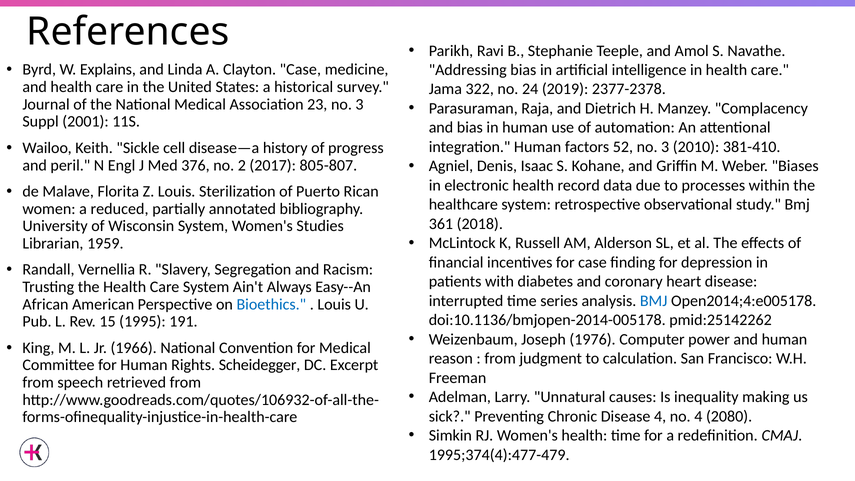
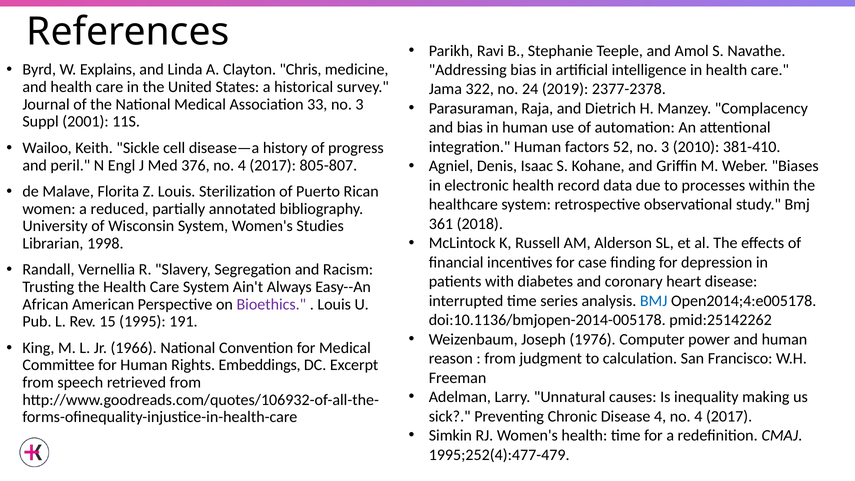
Clayton Case: Case -> Chris
23: 23 -> 33
376 no 2: 2 -> 4
1959: 1959 -> 1998
Bioethics colour: blue -> purple
Scheidegger: Scheidegger -> Embeddings
4 no 4 2080: 2080 -> 2017
1995;374(4):477-479: 1995;374(4):477-479 -> 1995;252(4):477-479
